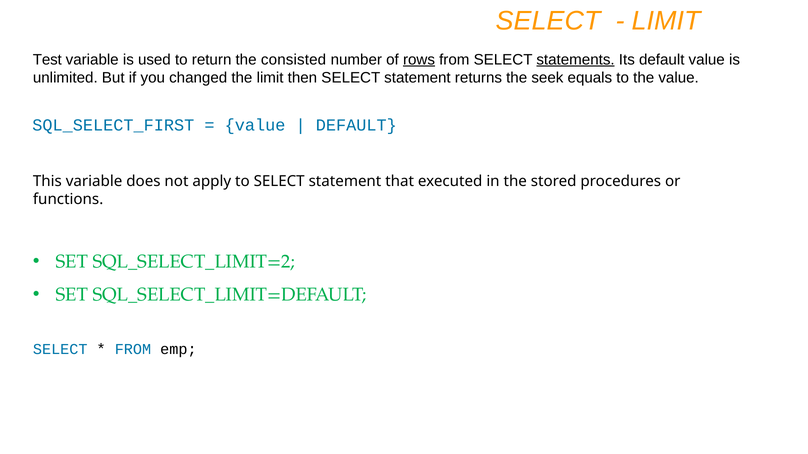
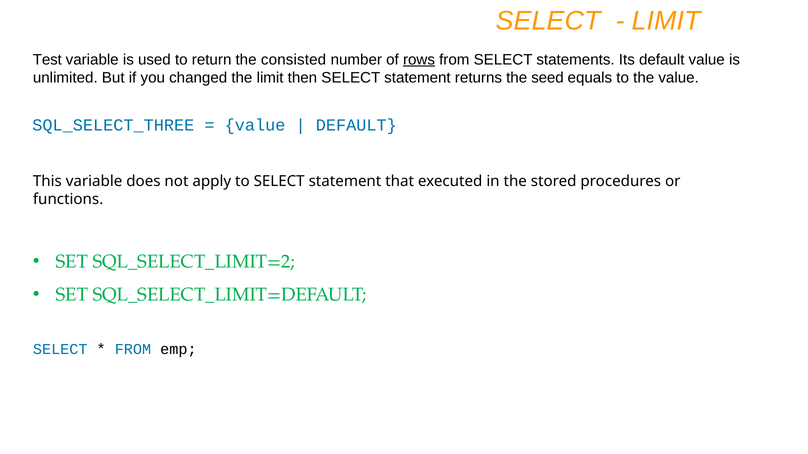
statements underline: present -> none
seek: seek -> seed
SQL_SELECT_FIRST: SQL_SELECT_FIRST -> SQL_SELECT_THREE
